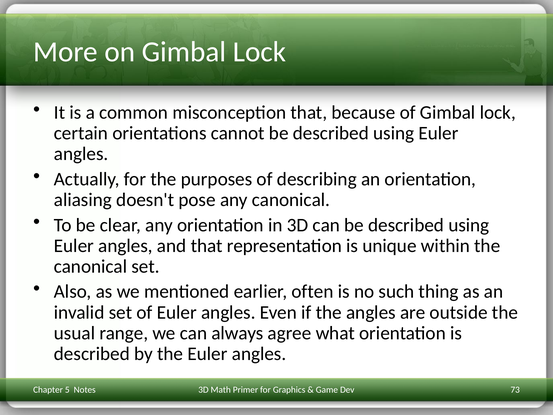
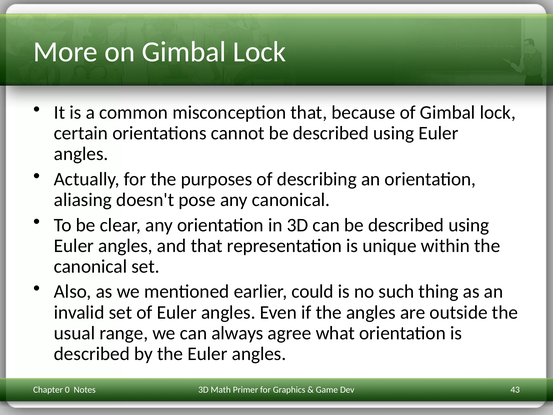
often: often -> could
73: 73 -> 43
5: 5 -> 0
